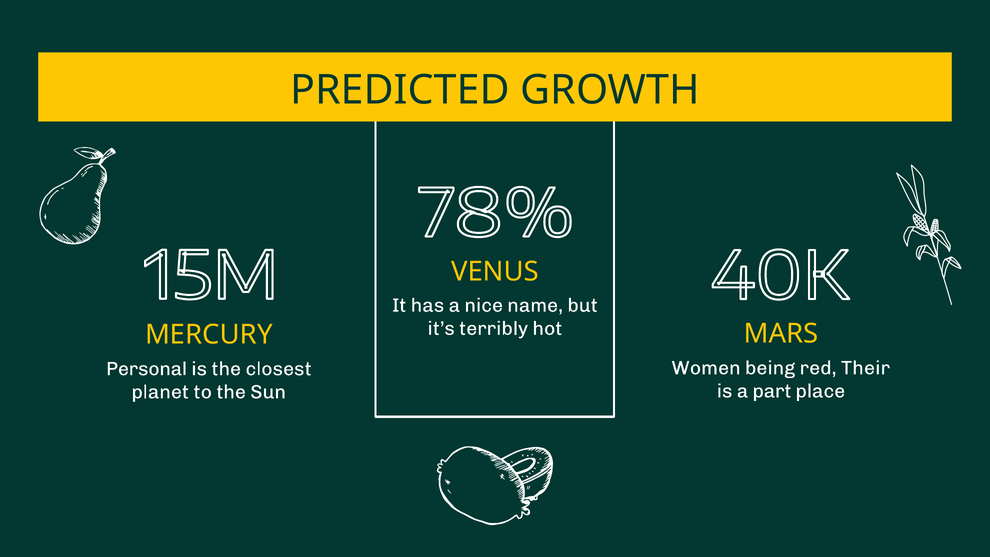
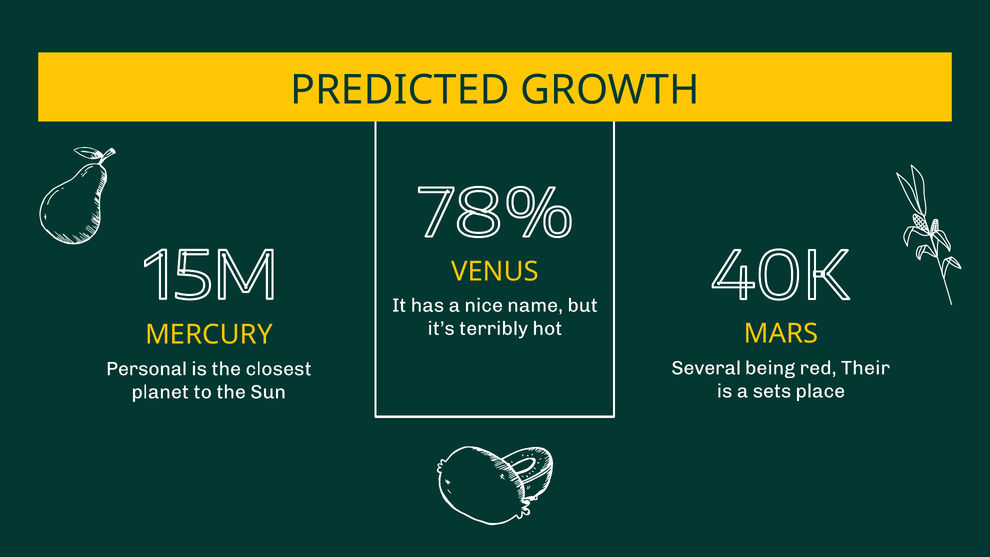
Women: Women -> Several
part: part -> sets
